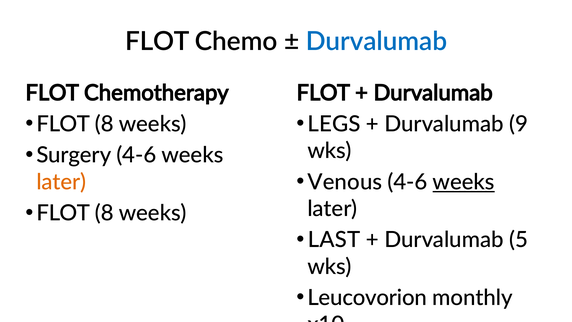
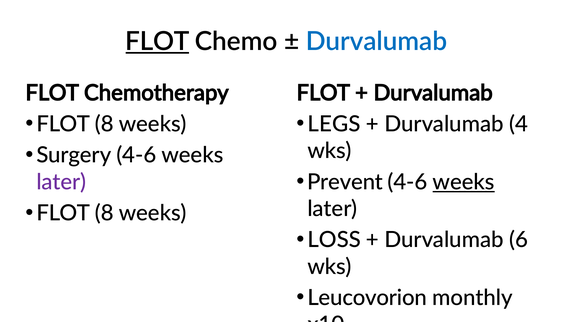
FLOT at (157, 42) underline: none -> present
9: 9 -> 4
Venous: Venous -> Prevent
later at (61, 182) colour: orange -> purple
LAST: LAST -> LOSS
5: 5 -> 6
